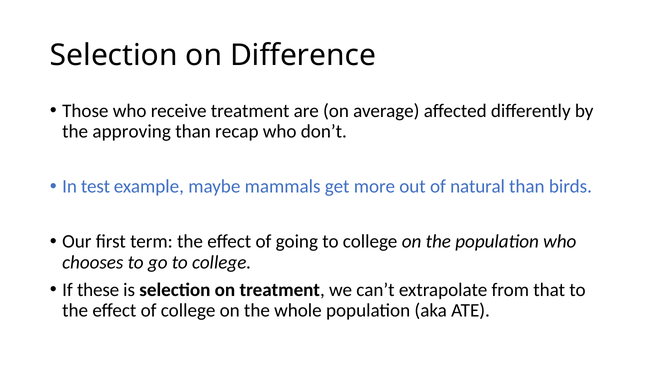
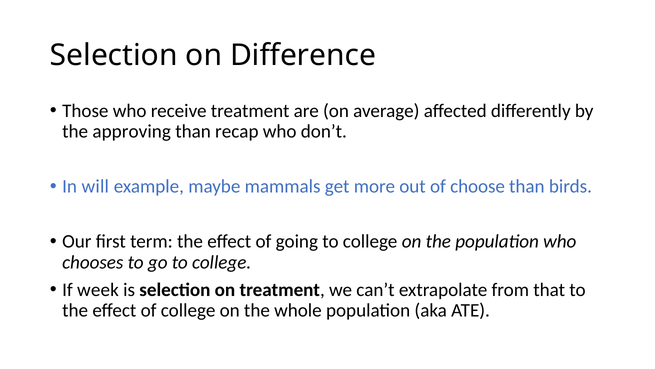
test: test -> will
natural: natural -> choose
these: these -> week
